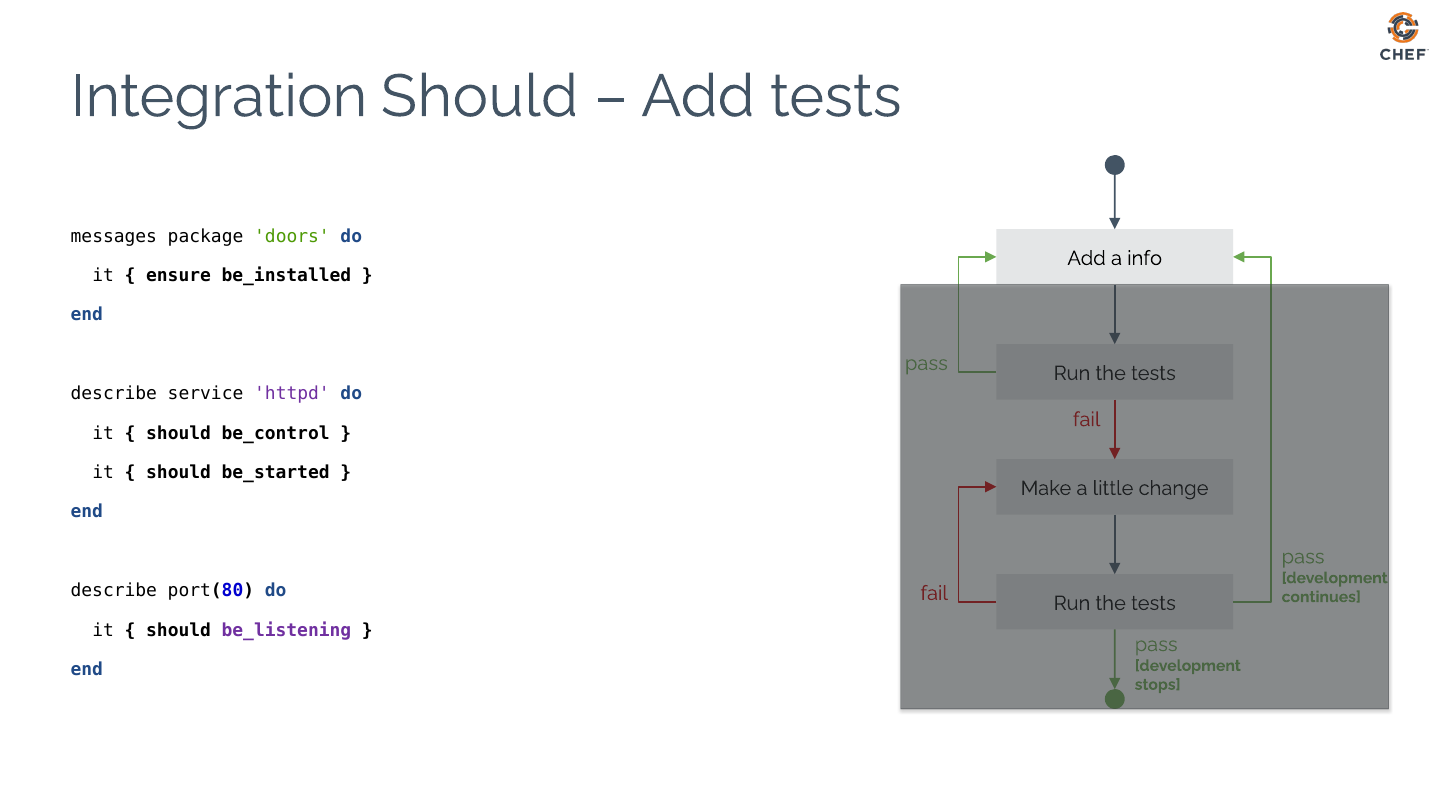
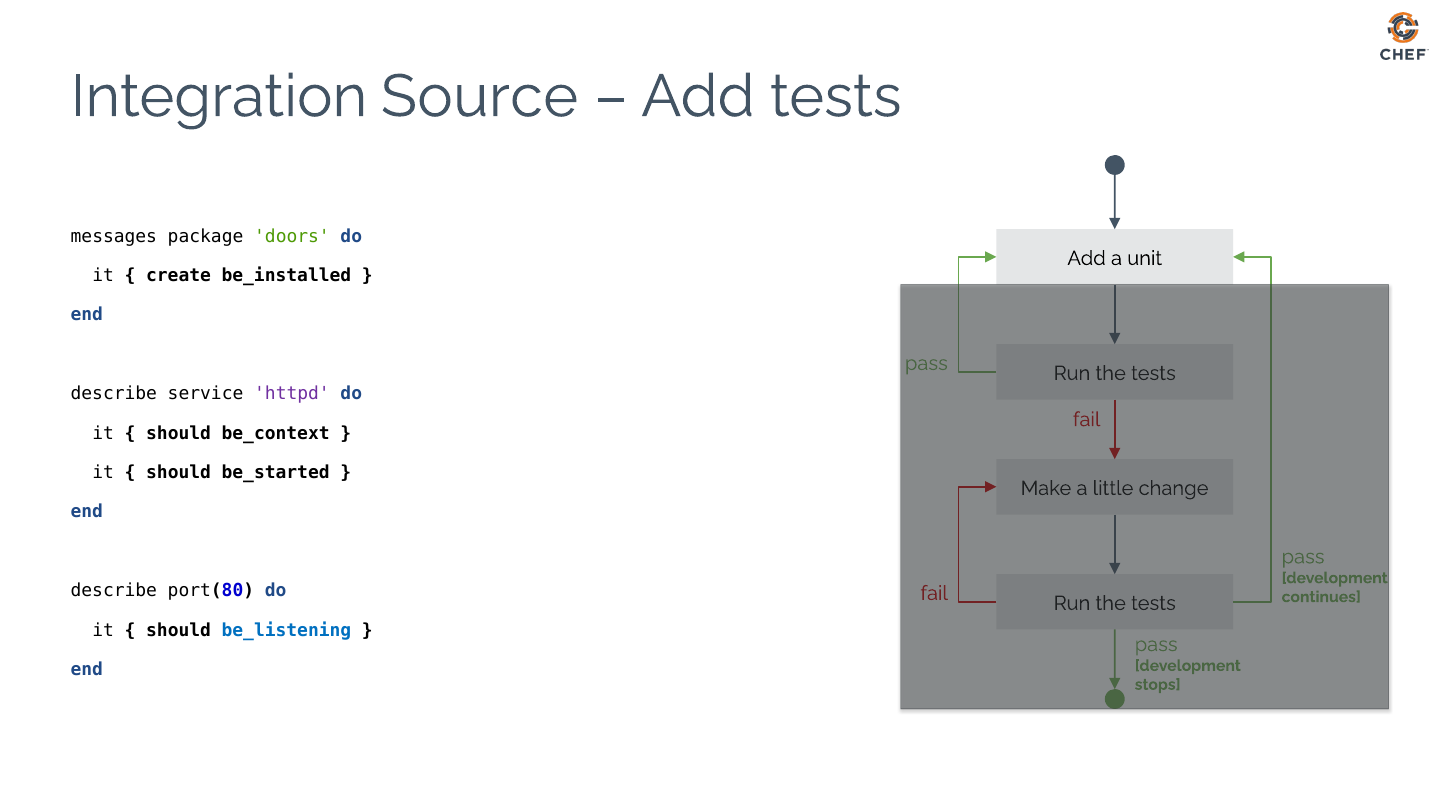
Integration Should: Should -> Source
info: info -> unit
ensure: ensure -> create
be_control: be_control -> be_context
be_listening colour: purple -> blue
